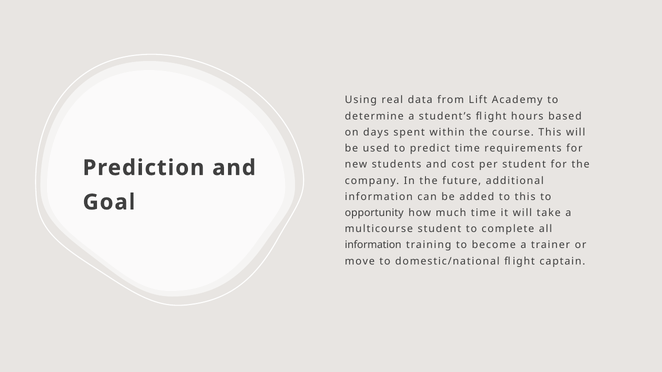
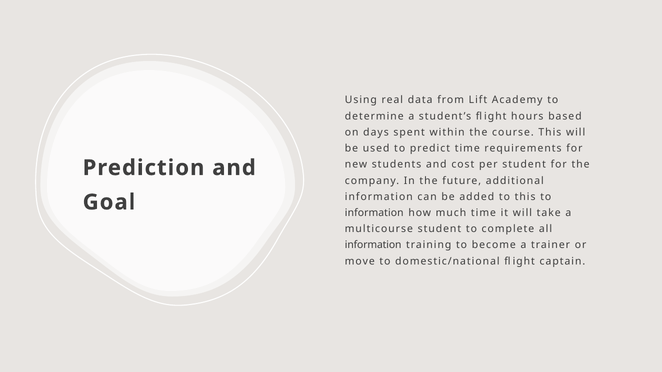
opportunity at (374, 213): opportunity -> information
